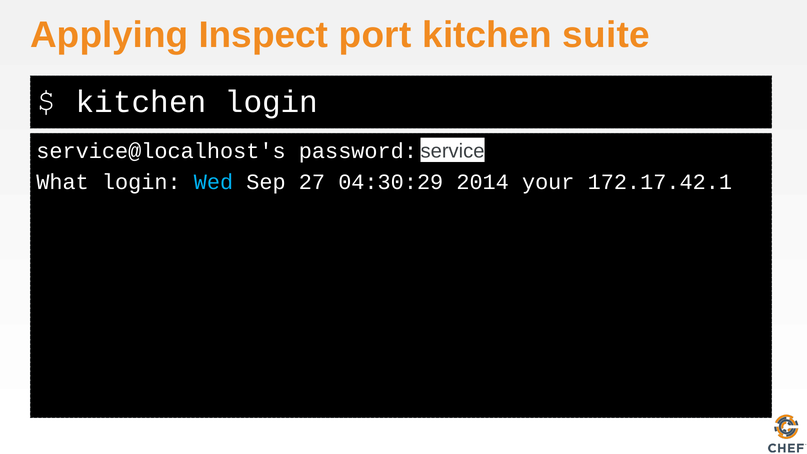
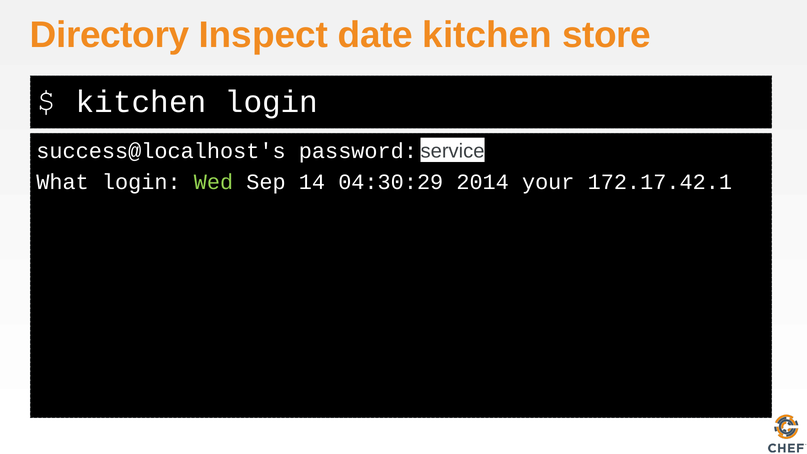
Applying: Applying -> Directory
port: port -> date
suite: suite -> store
service@localhost's: service@localhost's -> success@localhost's
Wed colour: light blue -> light green
27: 27 -> 14
